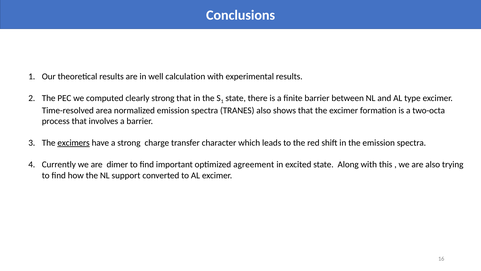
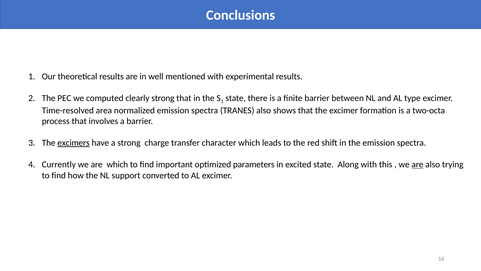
calculation: calculation -> mentioned
are dimer: dimer -> which
agreement: agreement -> parameters
are at (417, 164) underline: none -> present
